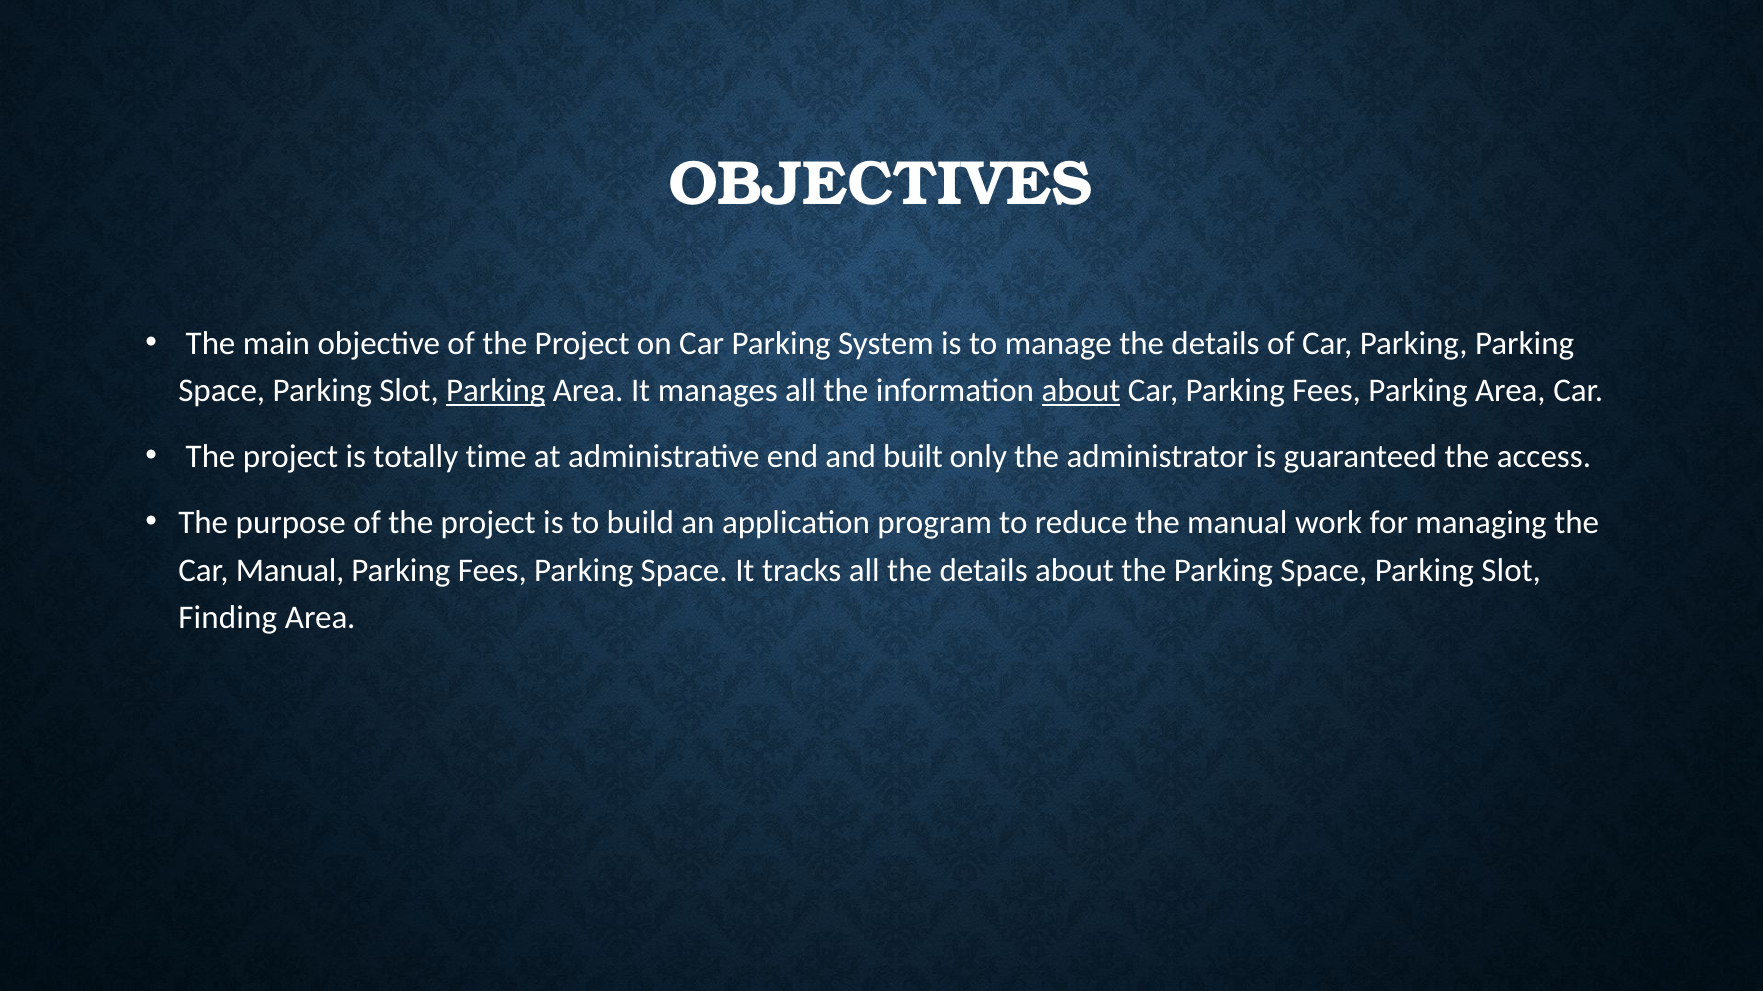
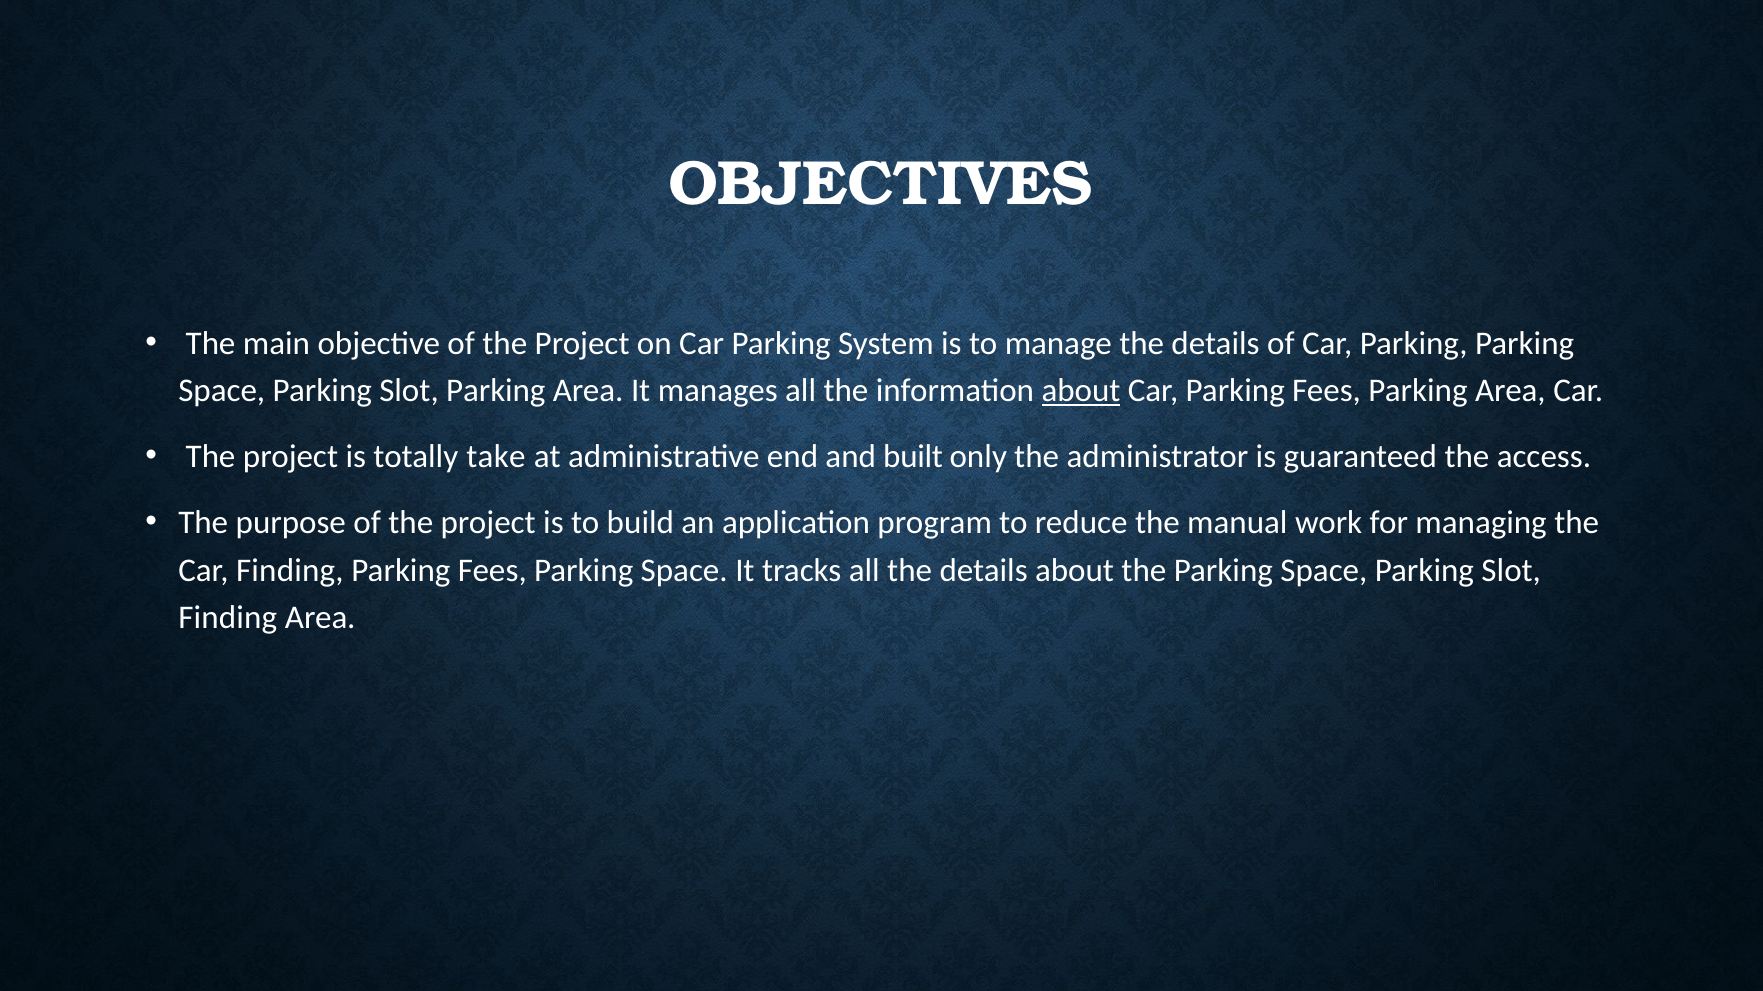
Parking at (496, 391) underline: present -> none
time: time -> take
Car Manual: Manual -> Finding
